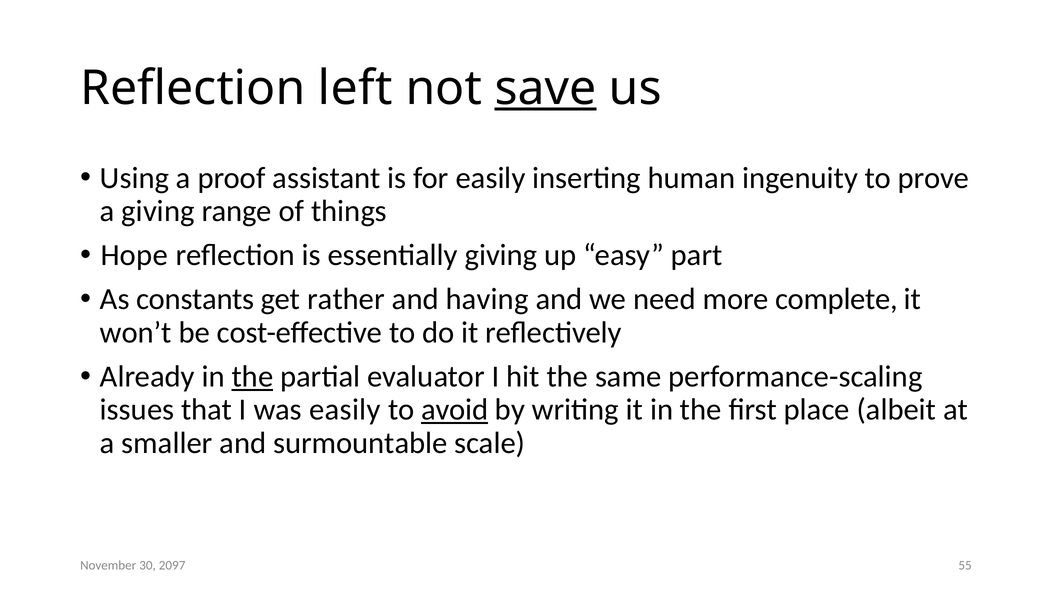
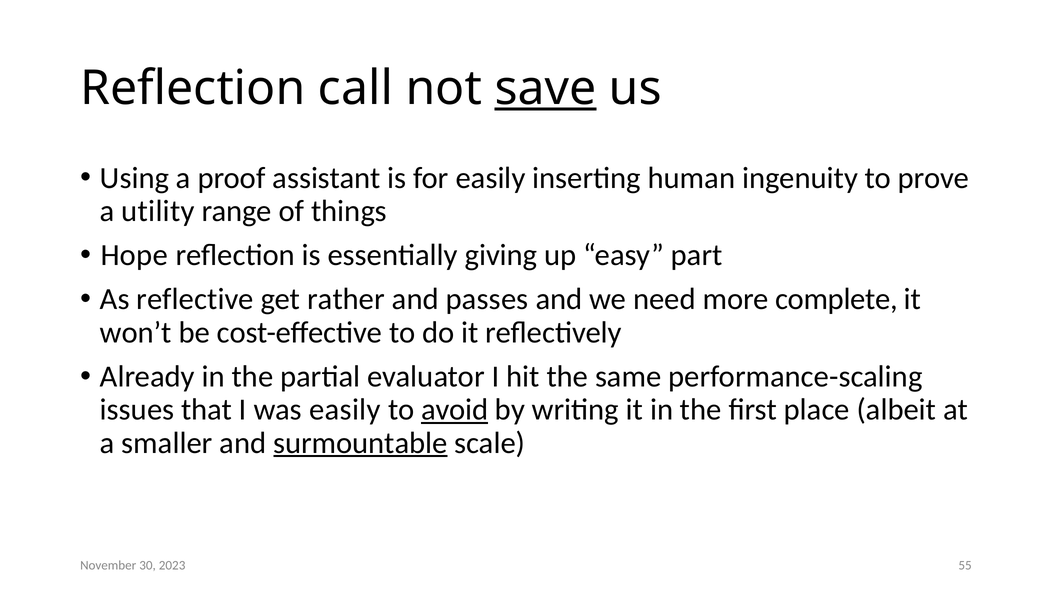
left: left -> call
a giving: giving -> utility
constants: constants -> reflective
having: having -> passes
the at (252, 376) underline: present -> none
surmountable underline: none -> present
2097: 2097 -> 2023
